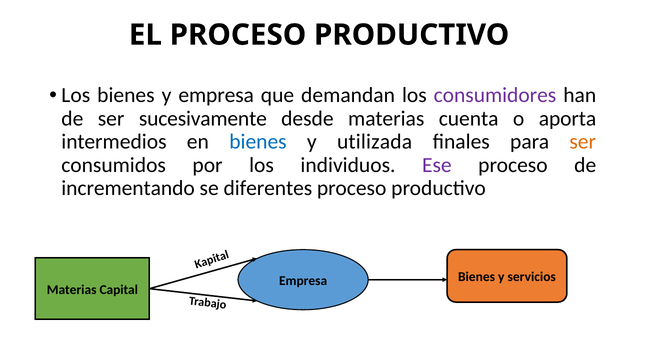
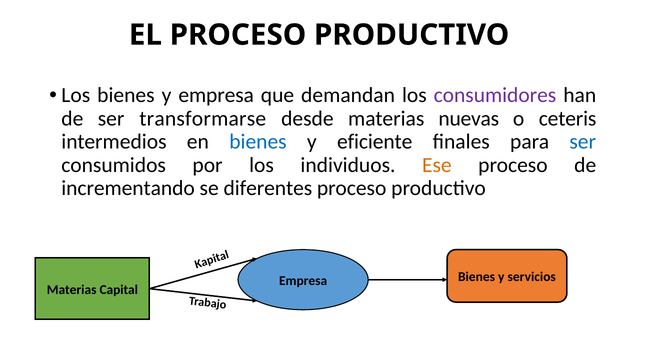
sucesivamente: sucesivamente -> transformarse
cuenta: cuenta -> nuevas
aporta: aporta -> ceteris
utilizada: utilizada -> eficiente
ser at (583, 142) colour: orange -> blue
Ese colour: purple -> orange
